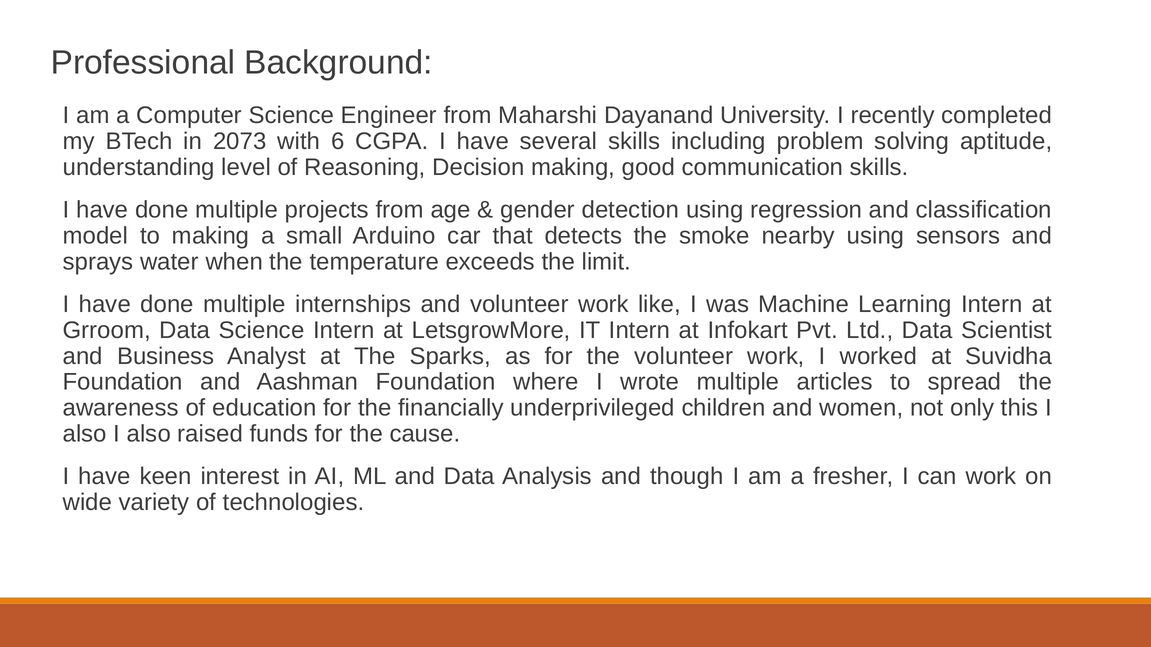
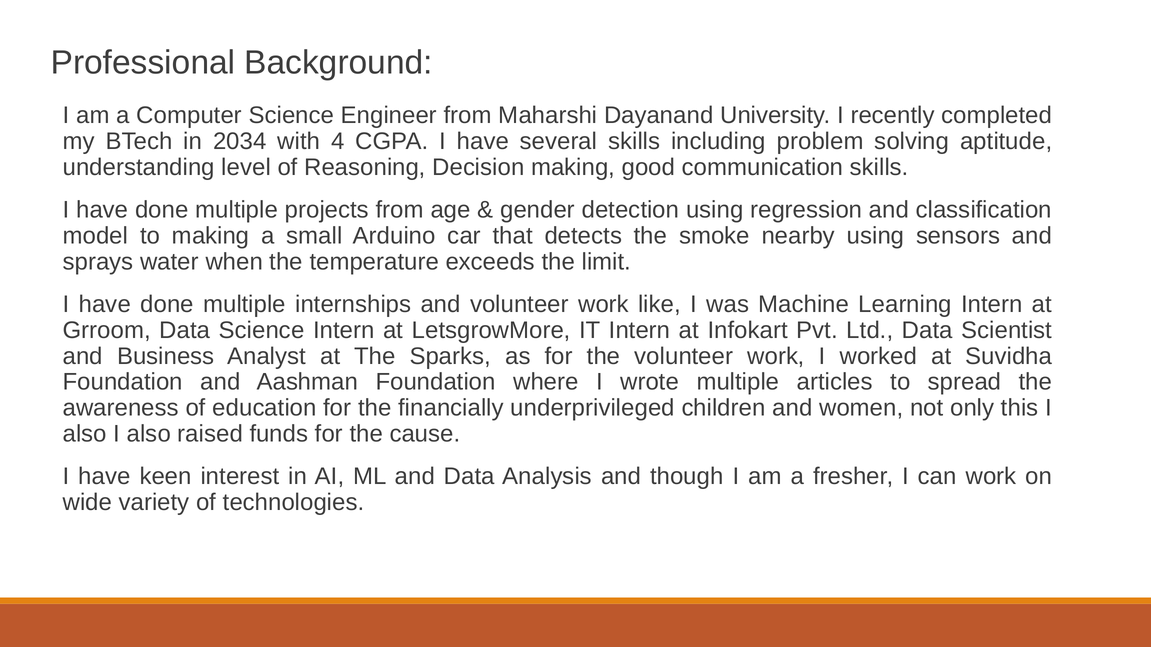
2073: 2073 -> 2034
6: 6 -> 4
